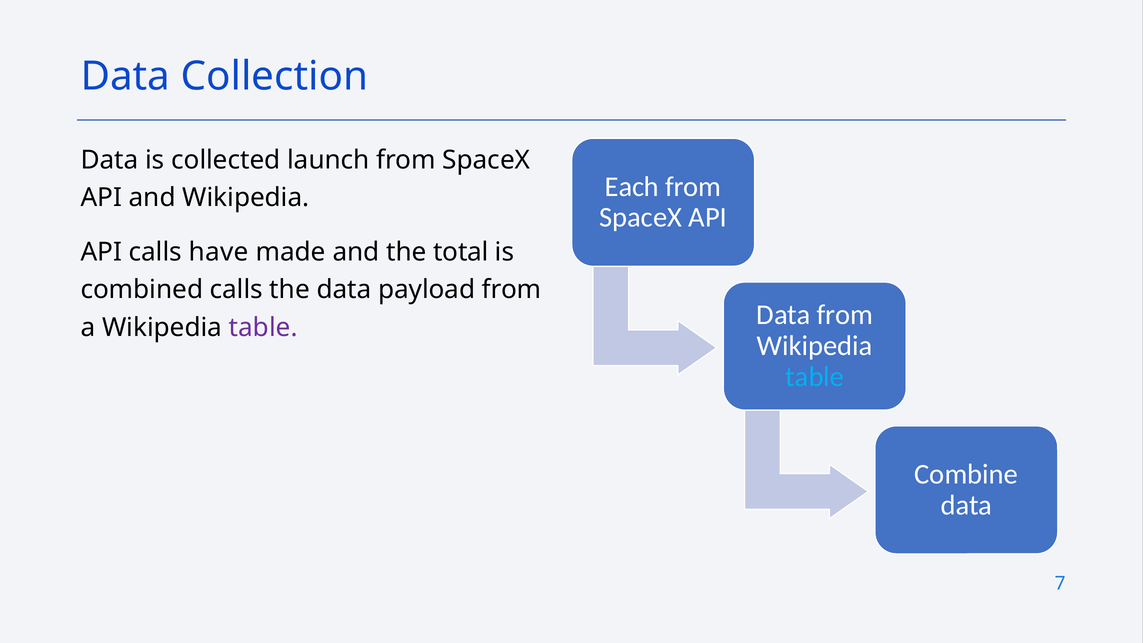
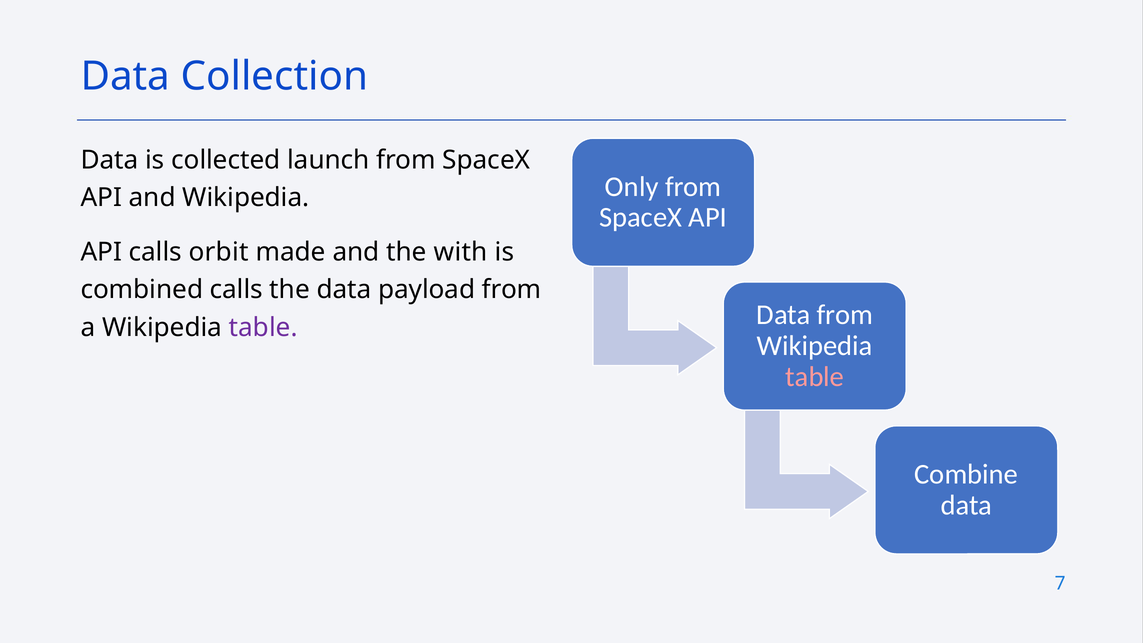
Each: Each -> Only
have: have -> orbit
total: total -> with
table at (815, 377) colour: light blue -> pink
